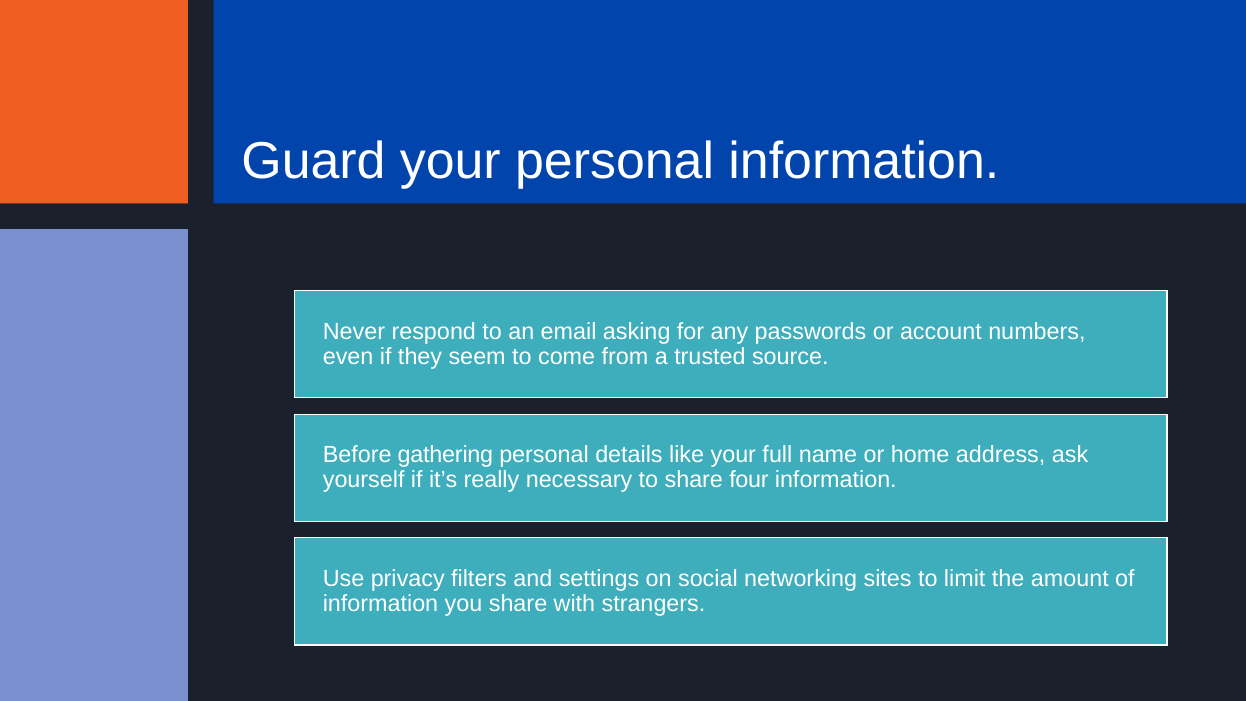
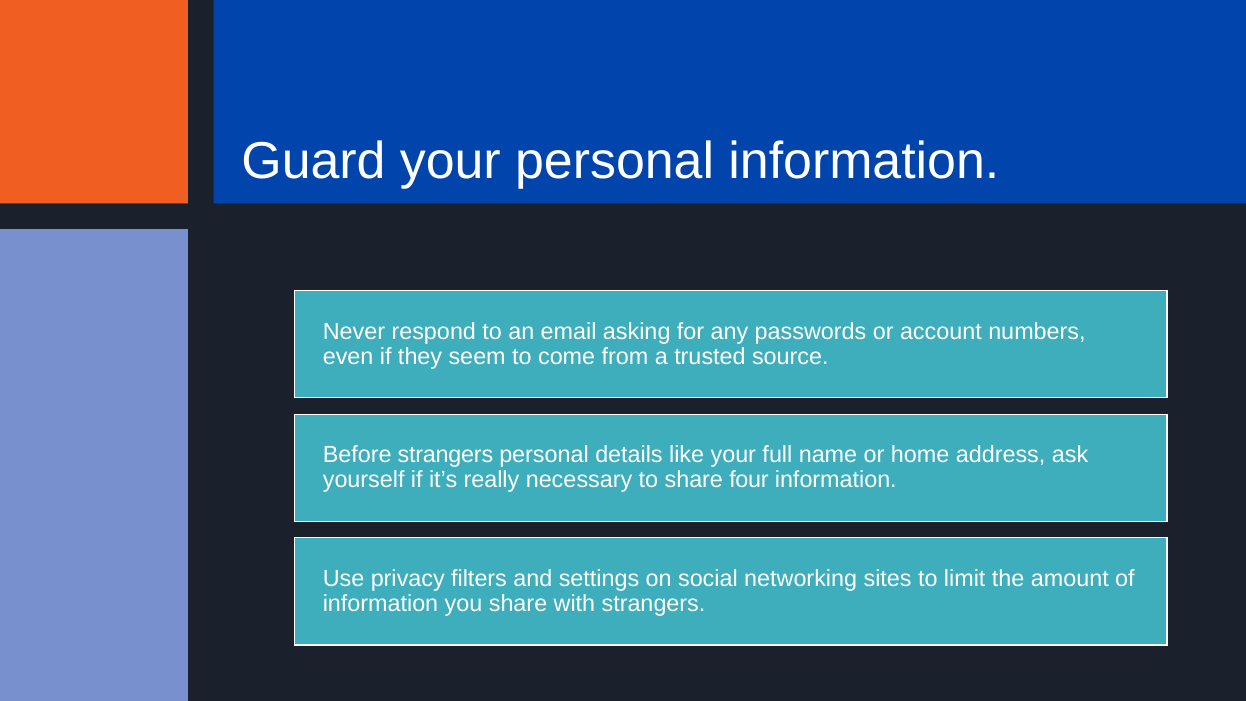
Before gathering: gathering -> strangers
